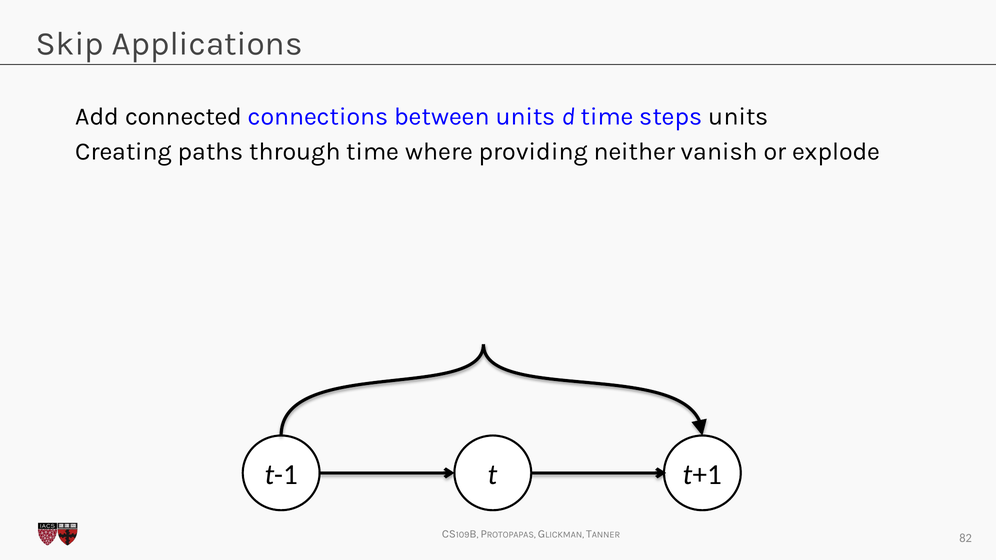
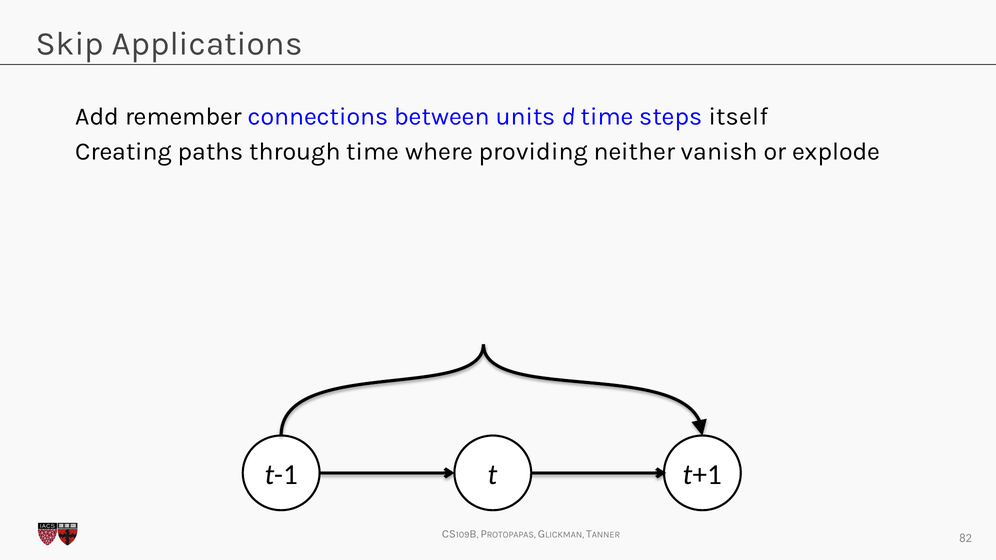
connected: connected -> remember
steps units: units -> itself
